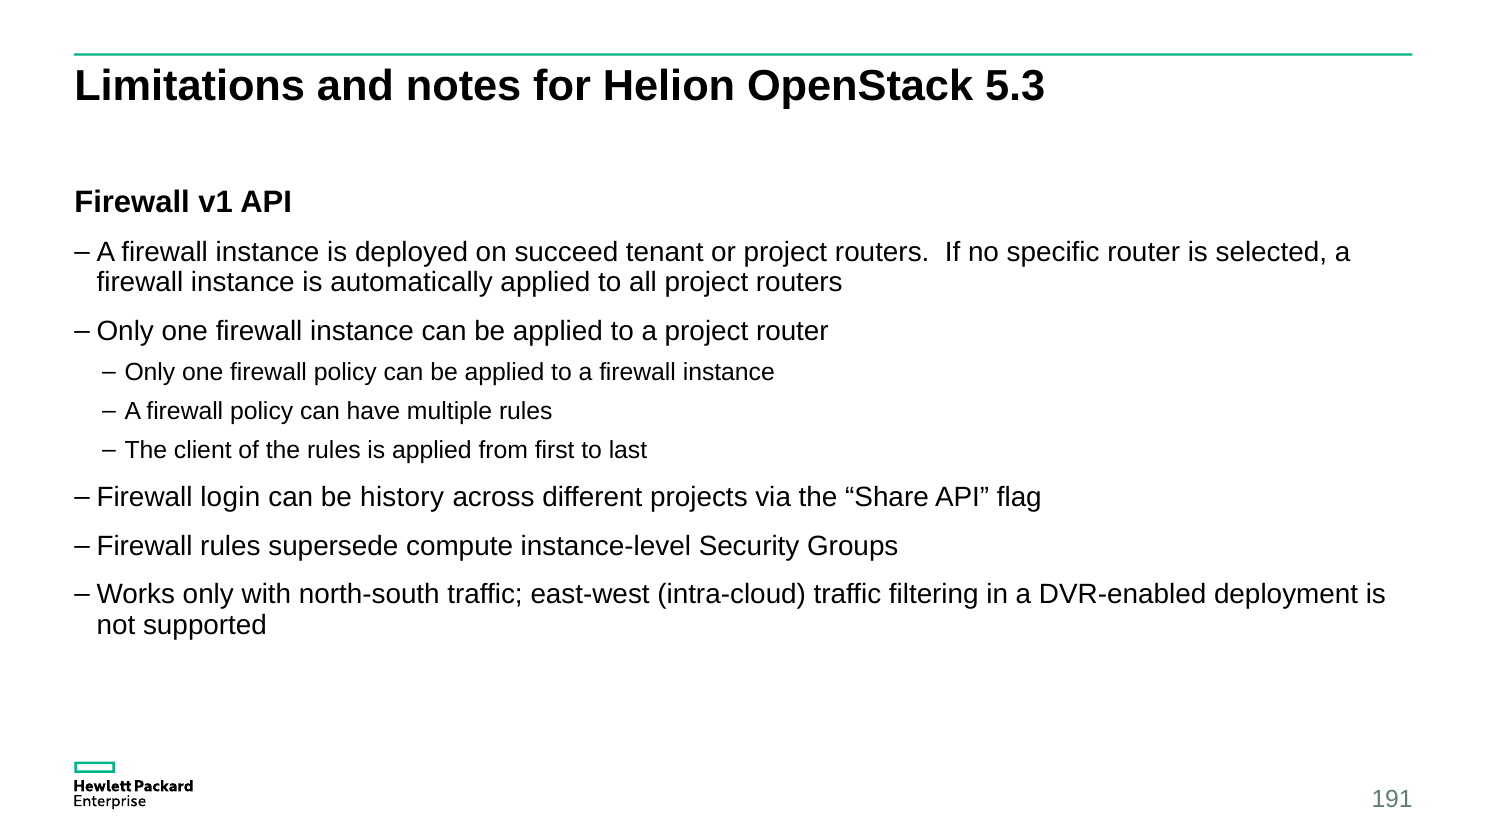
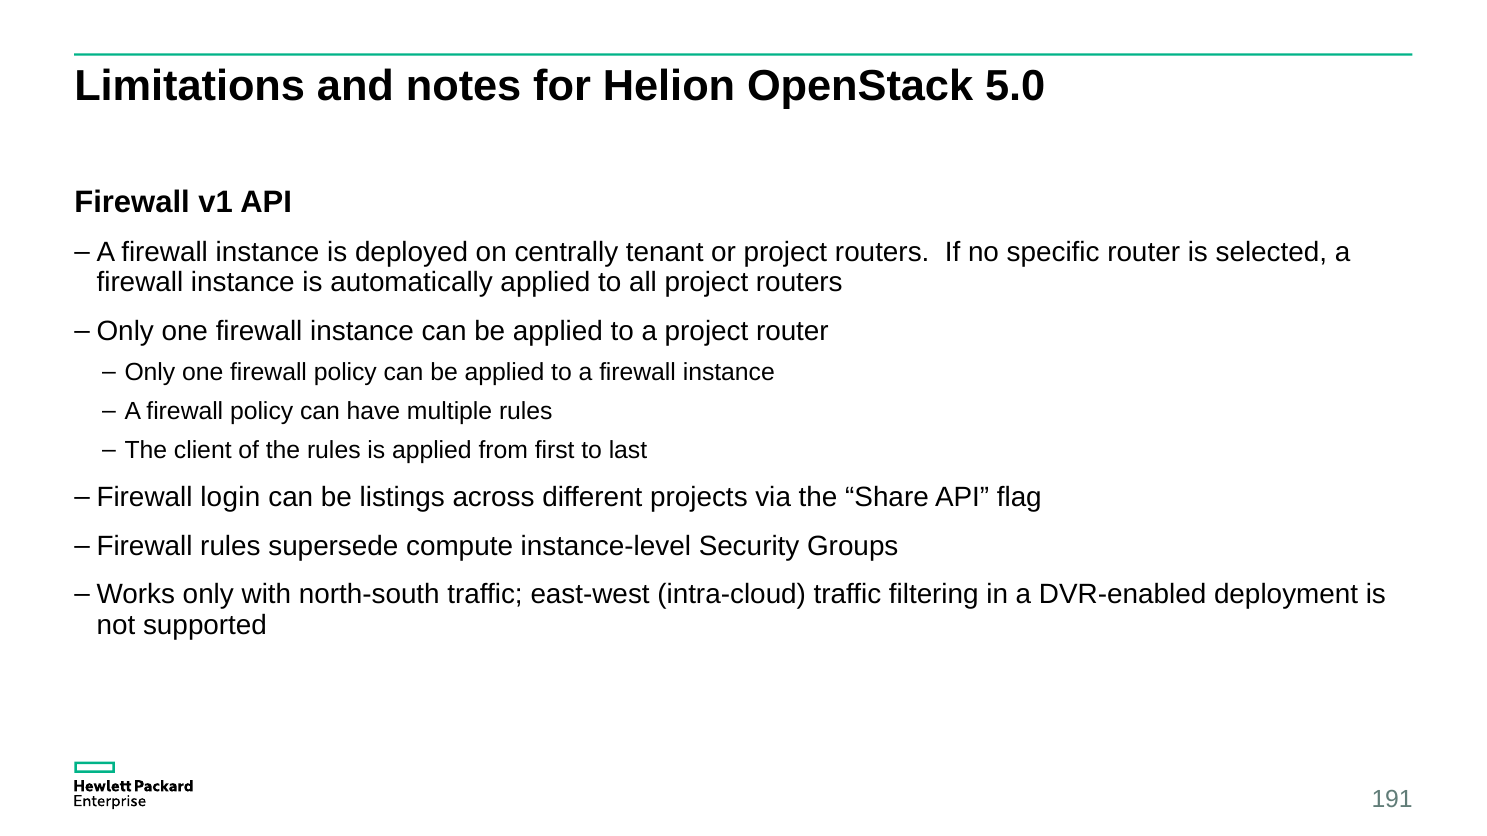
5.3: 5.3 -> 5.0
succeed: succeed -> centrally
history: history -> listings
